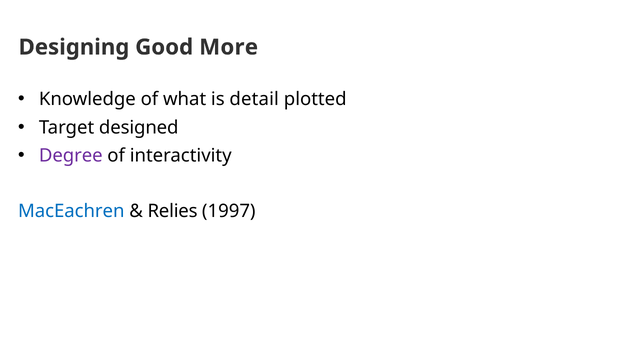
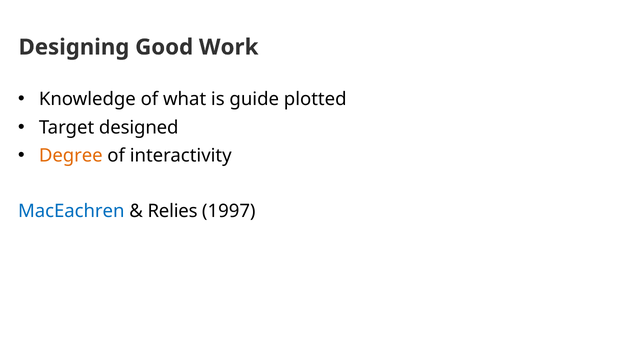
More: More -> Work
detail: detail -> guide
Degree colour: purple -> orange
